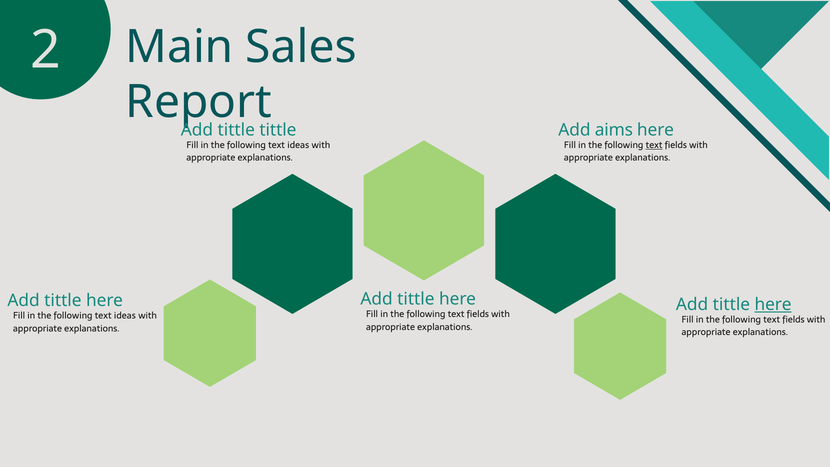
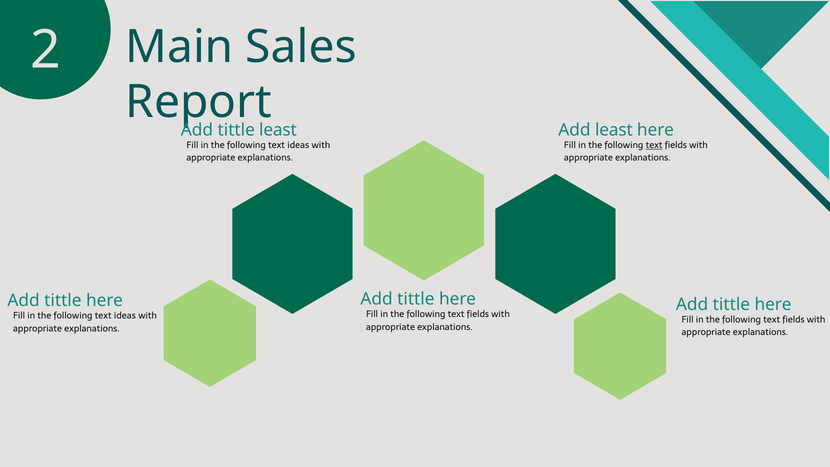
tittle at (278, 130): tittle -> least
Add aims: aims -> least
here at (773, 304) underline: present -> none
